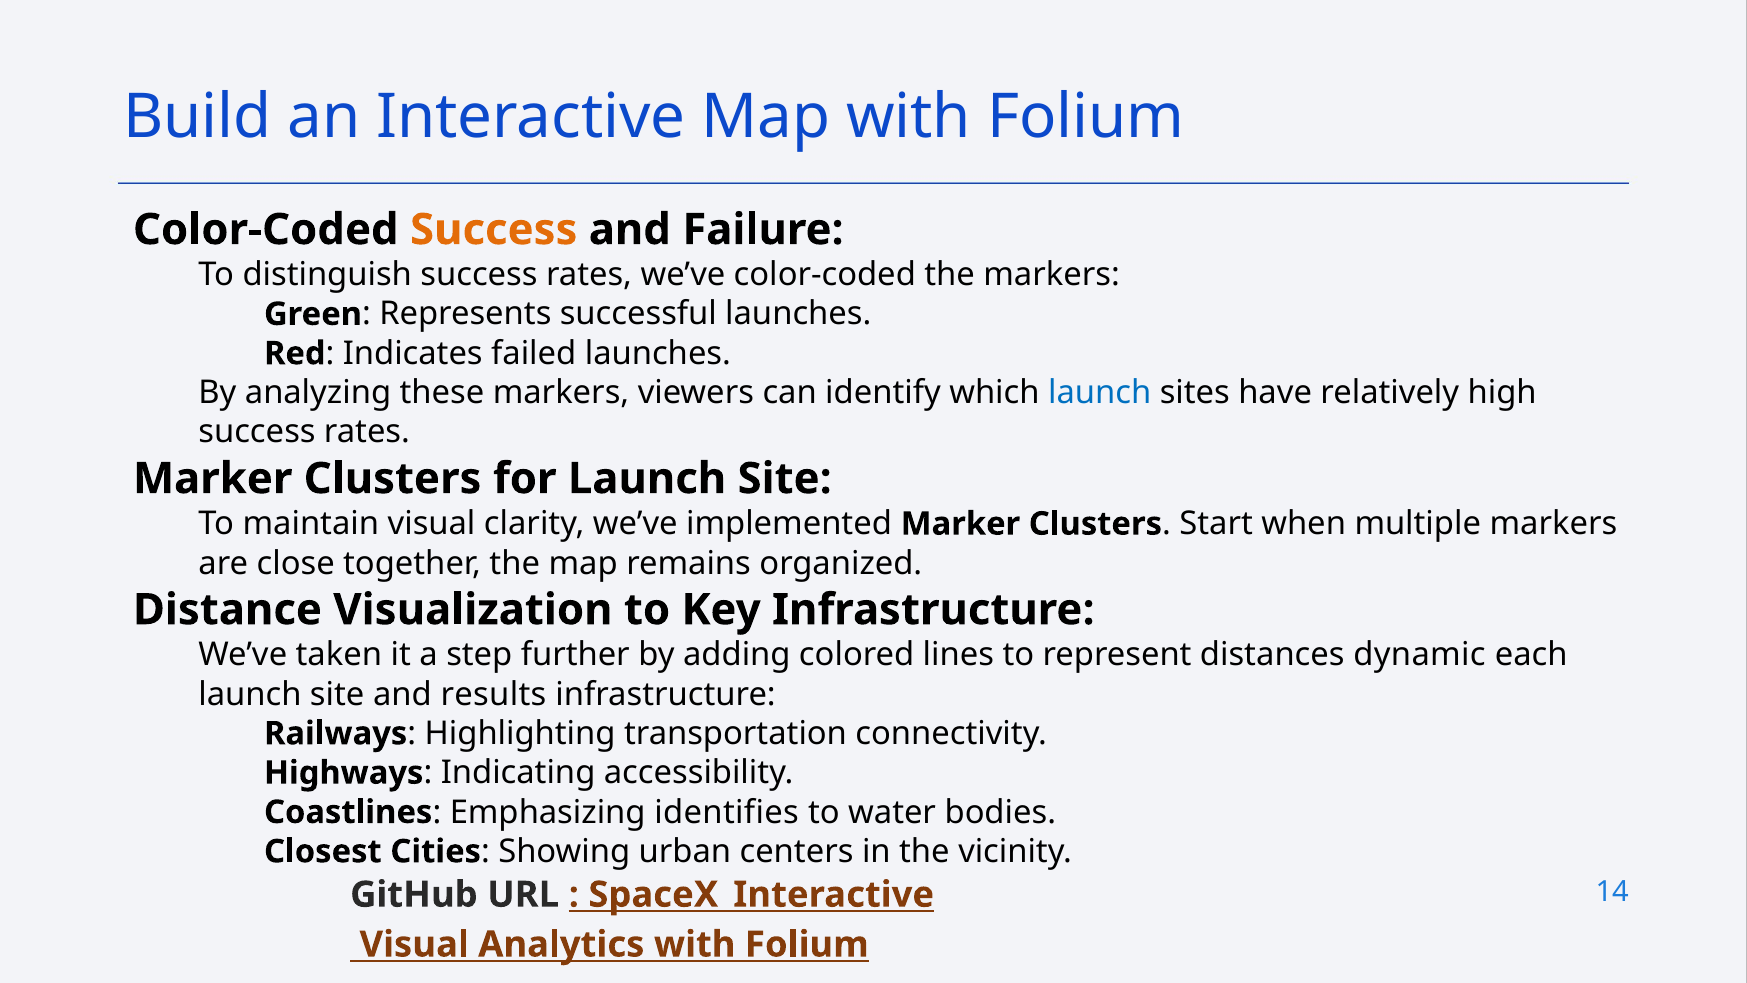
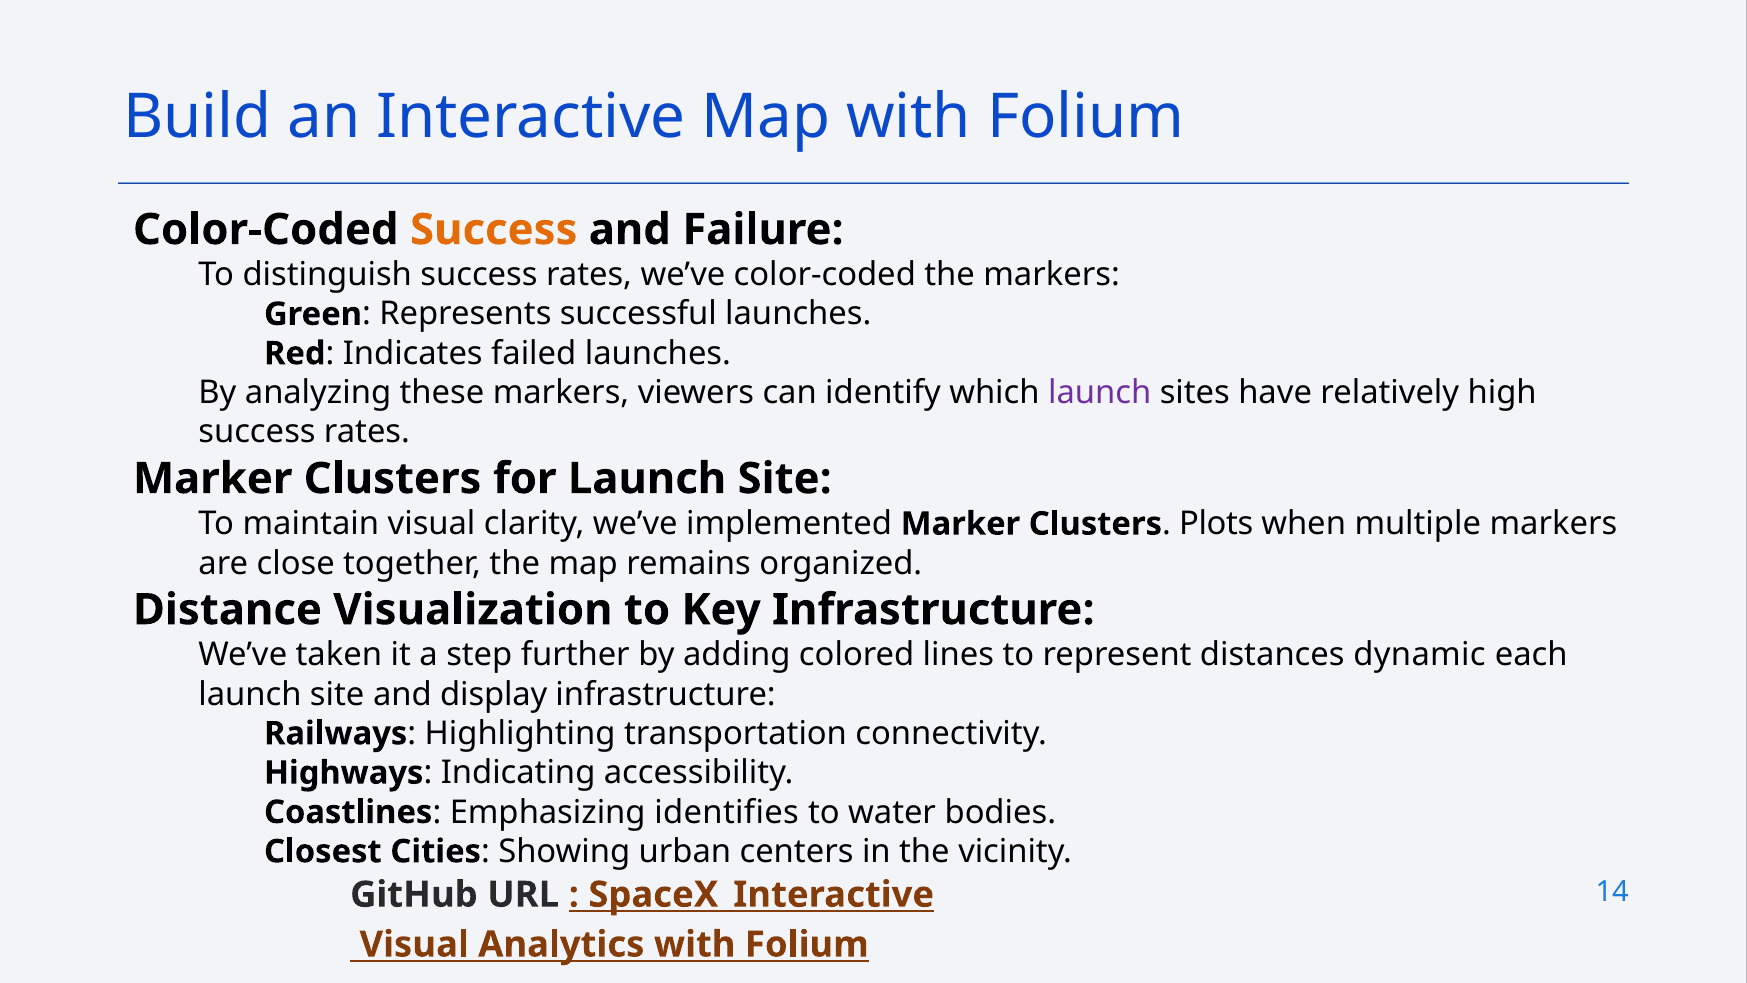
launch at (1100, 393) colour: blue -> purple
Start: Start -> Plots
results: results -> display
